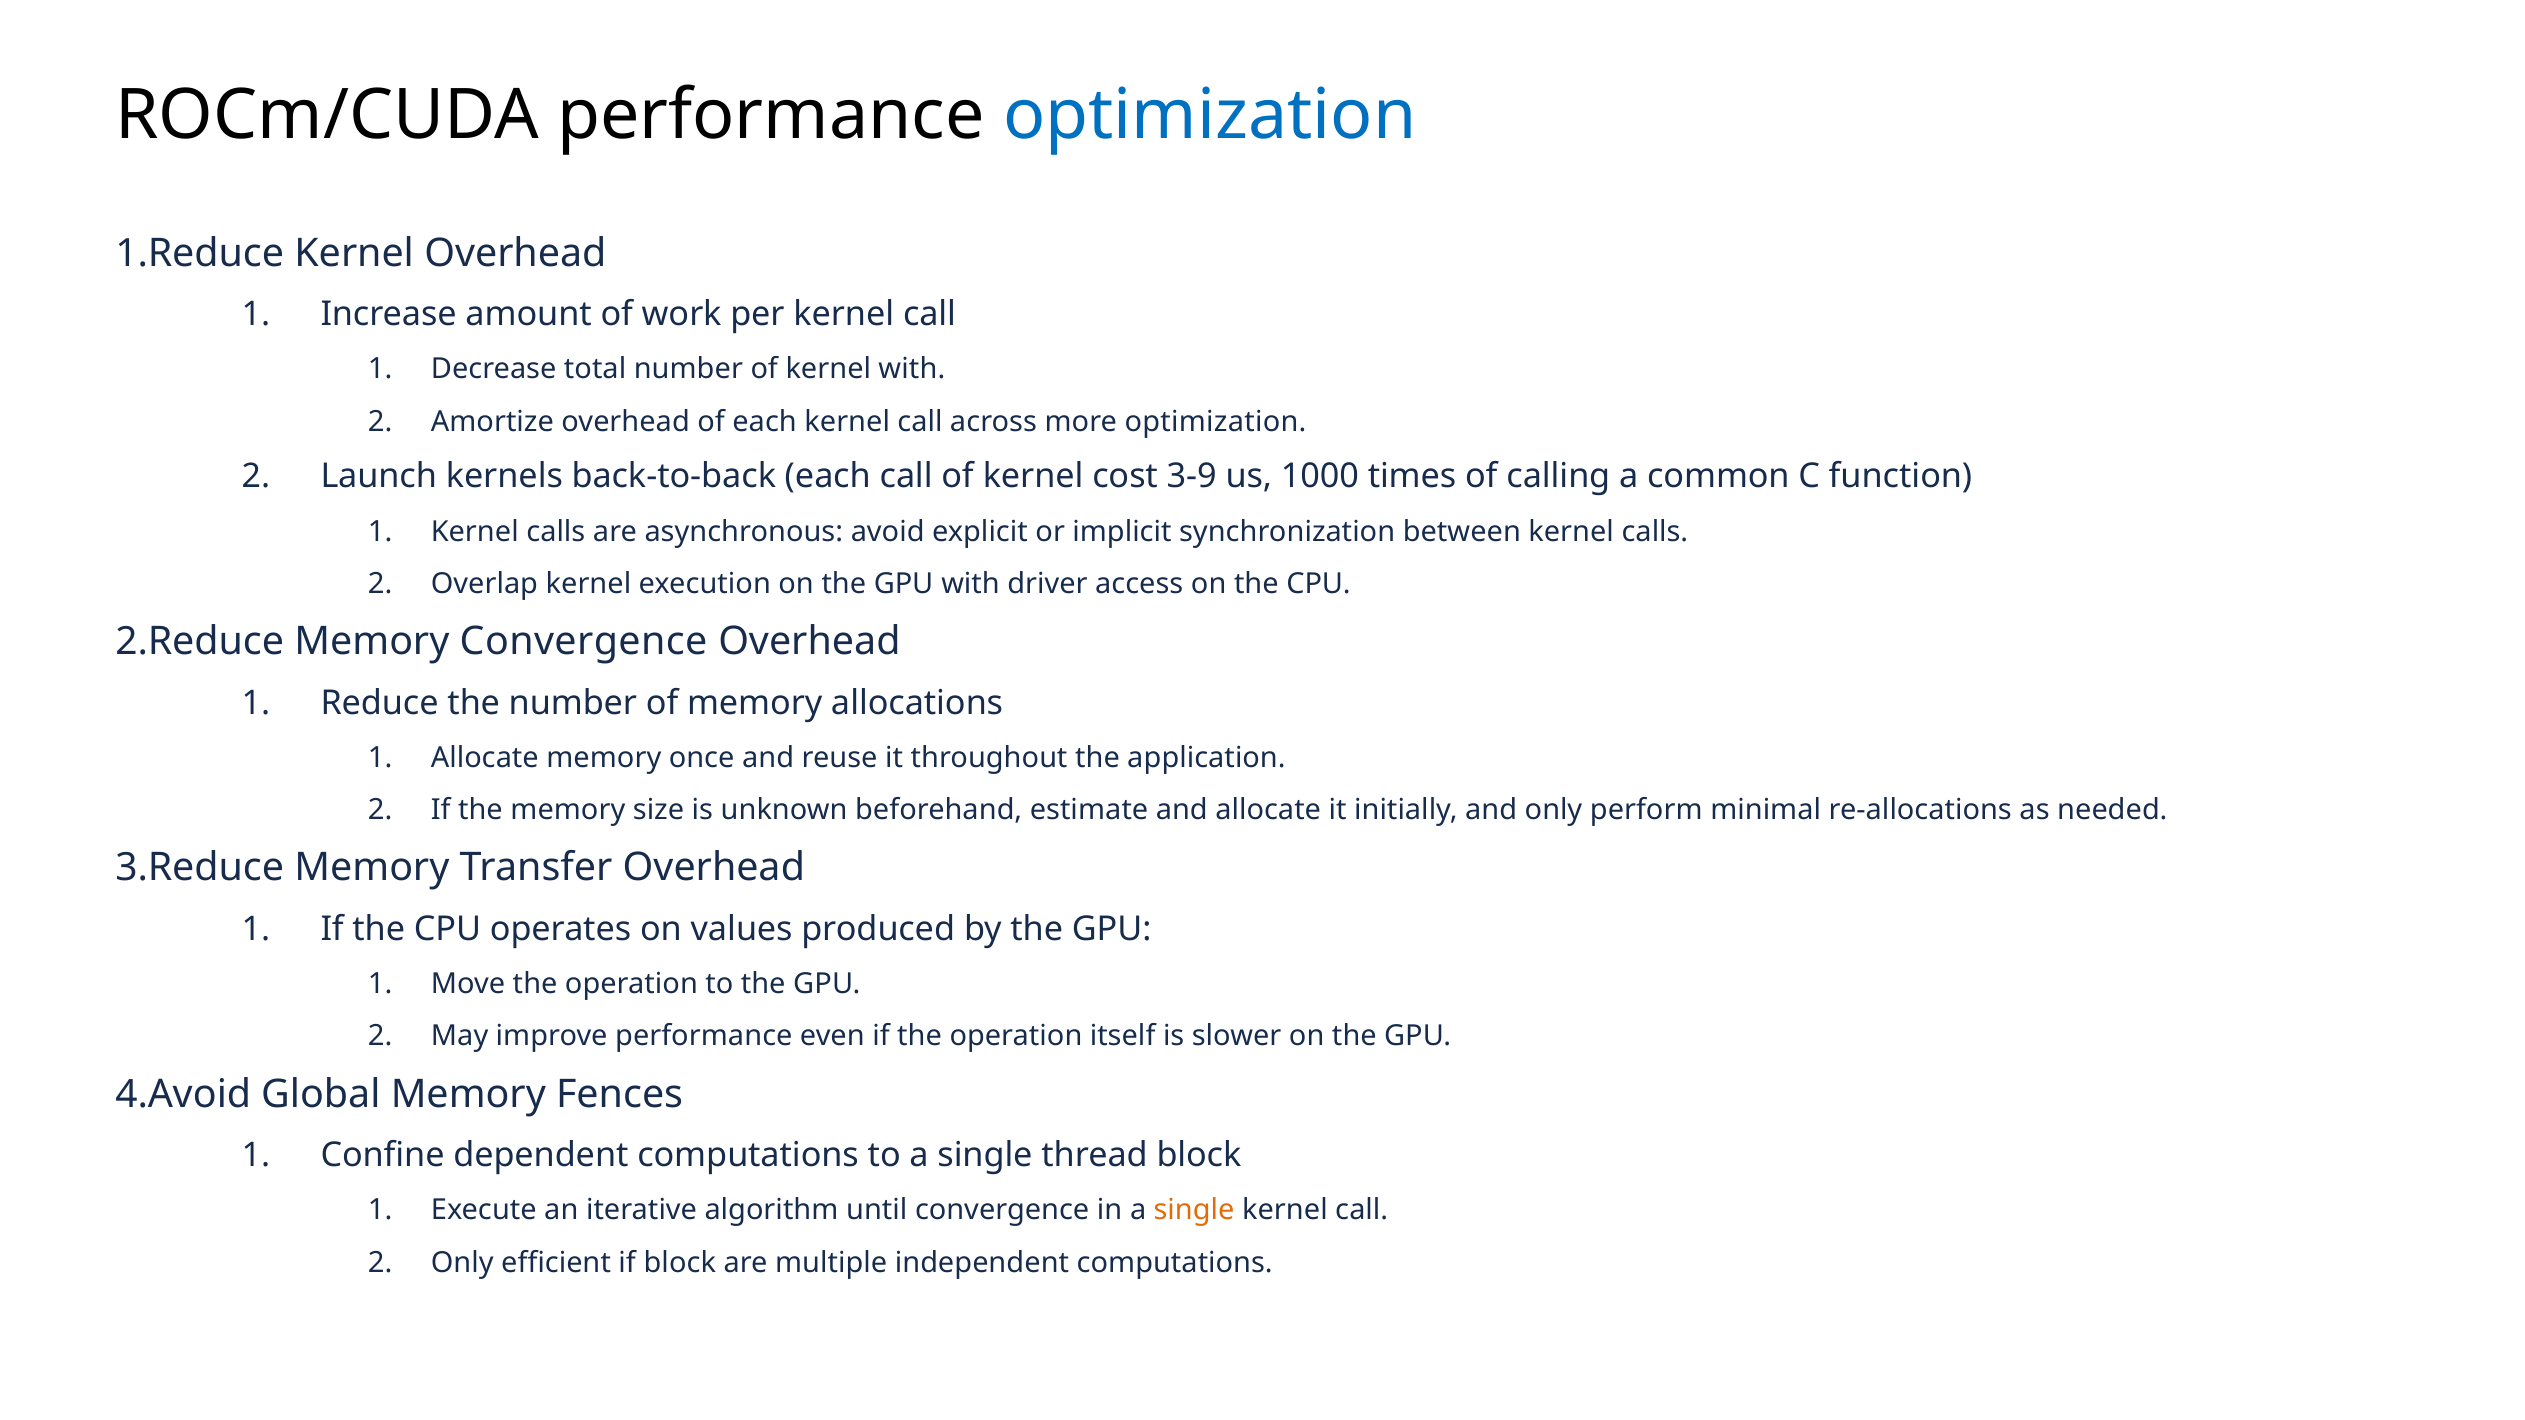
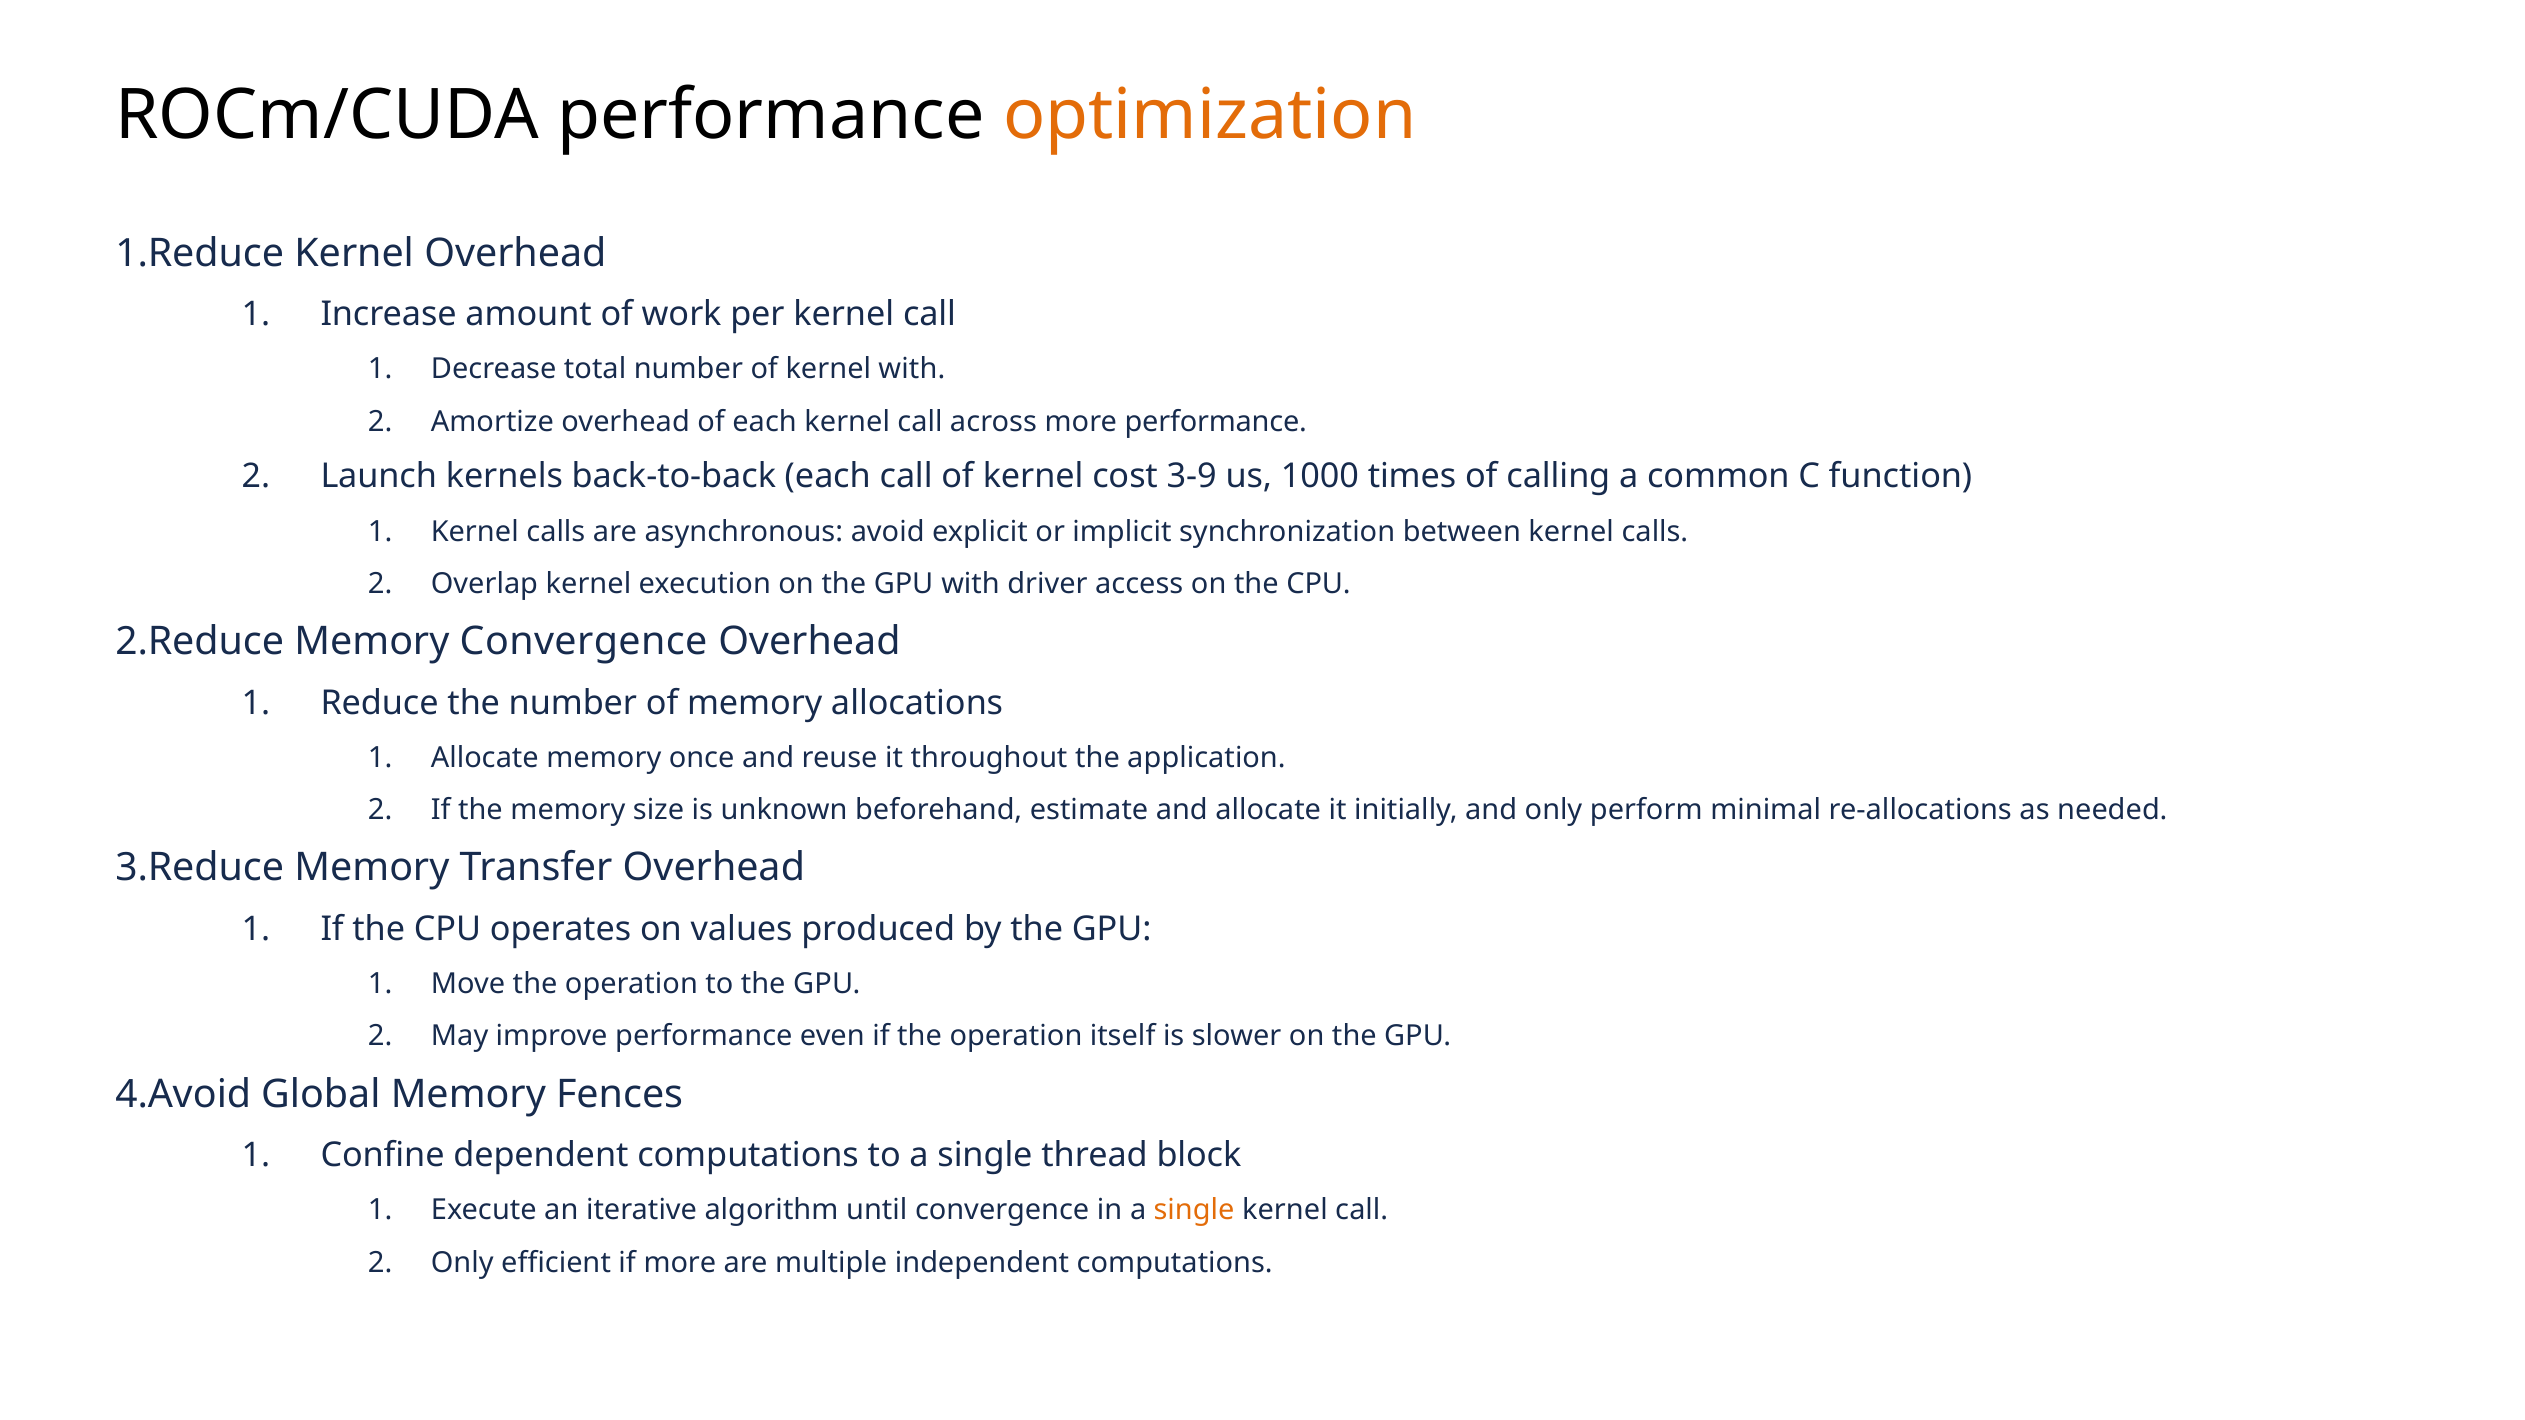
optimization at (1210, 115) colour: blue -> orange
more optimization: optimization -> performance
if block: block -> more
